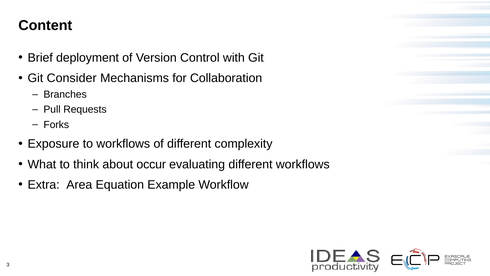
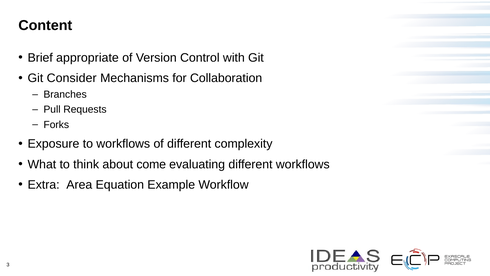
deployment: deployment -> appropriate
occur: occur -> come
